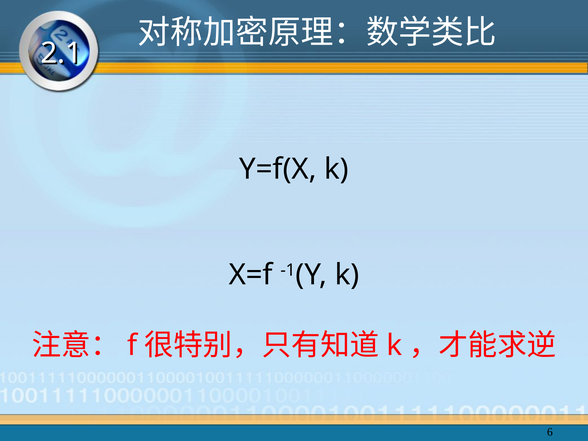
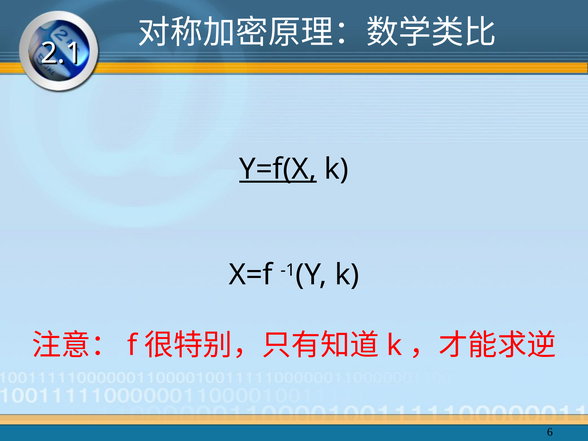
Y=f(X underline: none -> present
